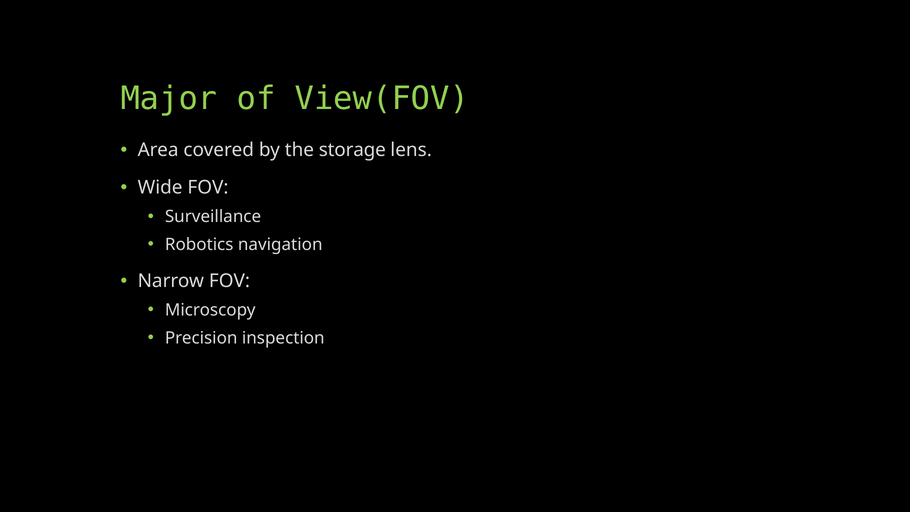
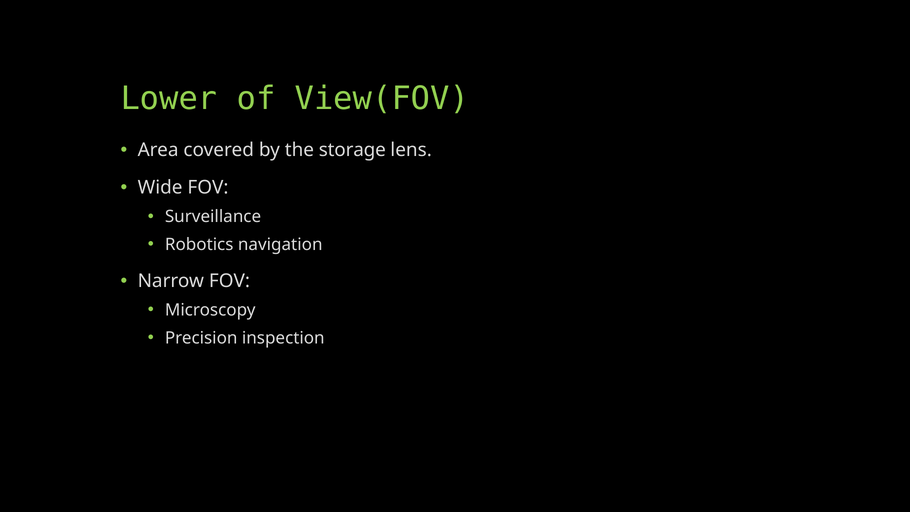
Major: Major -> Lower
